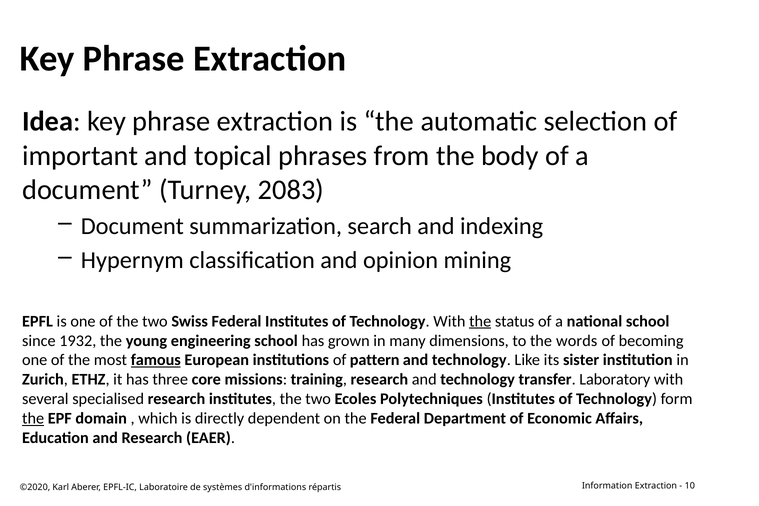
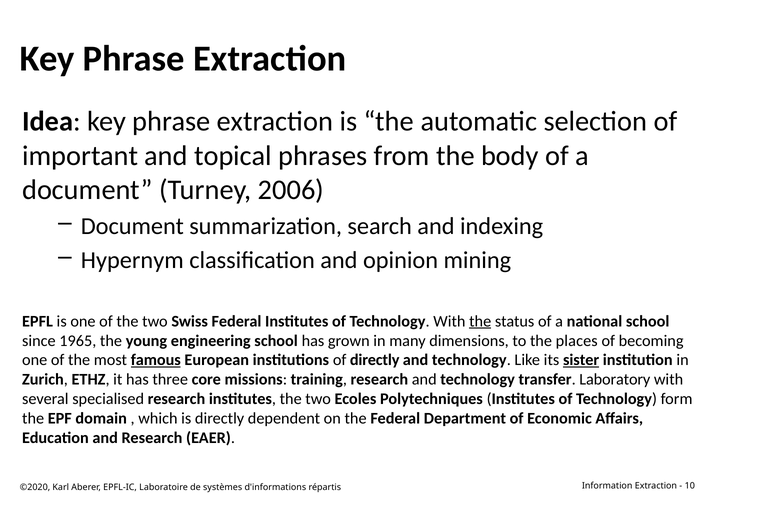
2083: 2083 -> 2006
1932: 1932 -> 1965
words: words -> places
of pattern: pattern -> directly
sister underline: none -> present
the at (33, 419) underline: present -> none
